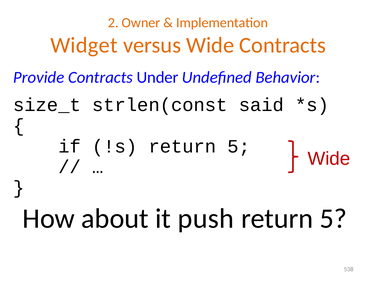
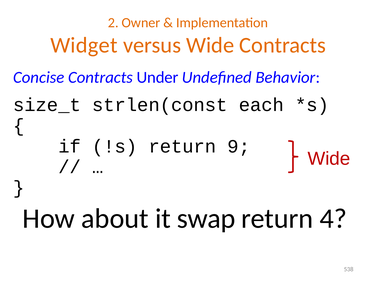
Provide: Provide -> Concise
said: said -> each
!s return 5: 5 -> 9
push: push -> swap
5 at (333, 219): 5 -> 4
